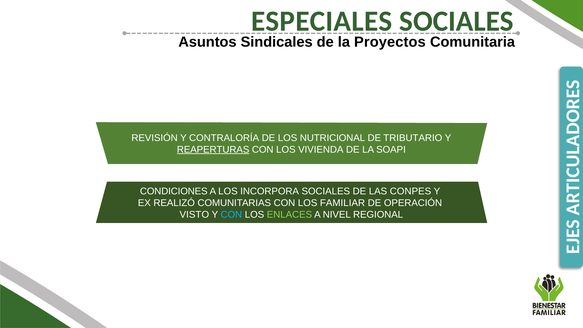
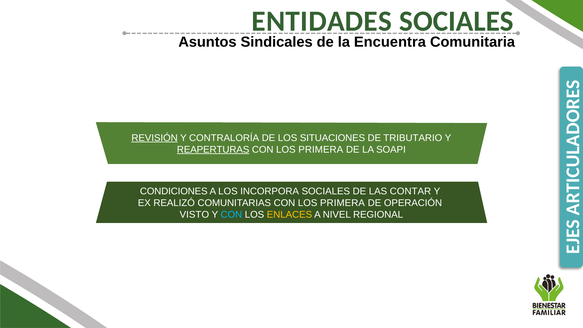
ESPECIALES: ESPECIALES -> ENTIDADES
Proyectos: Proyectos -> Encuentra
REVISIÓN underline: none -> present
NUTRICIONAL: NUTRICIONAL -> SITUACIONES
VIVIENDA at (321, 150): VIVIENDA -> PRIMERA
CONPES: CONPES -> CONTAR
COMUNITARIAS CON LOS FAMILIAR: FAMILIAR -> PRIMERA
ENLACES colour: light green -> yellow
